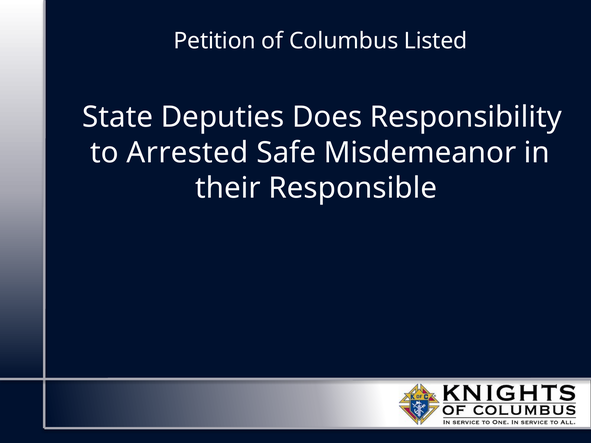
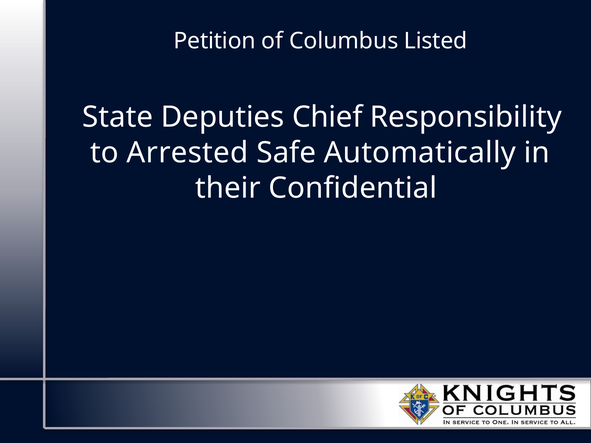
Does: Does -> Chief
Misdemeanor: Misdemeanor -> Automatically
Responsible: Responsible -> Confidential
